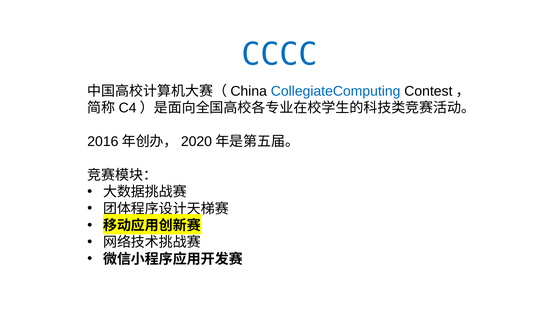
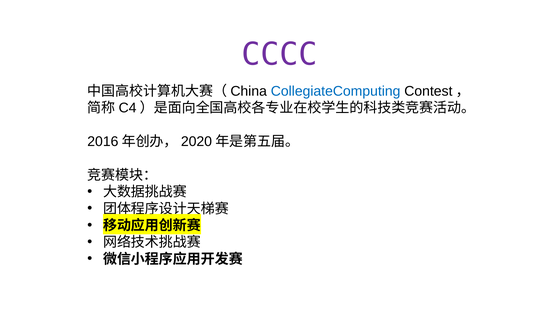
CCCC colour: blue -> purple
